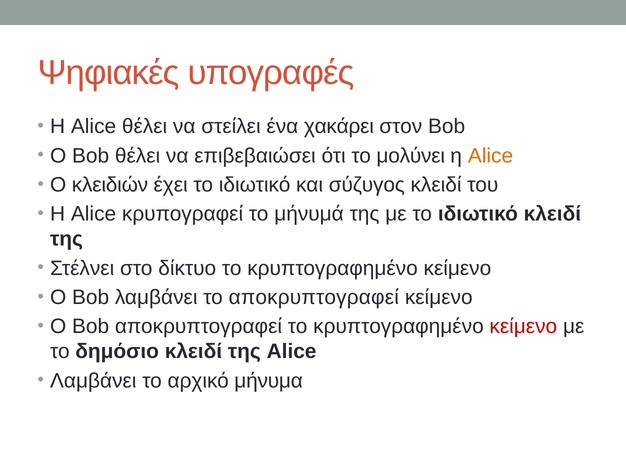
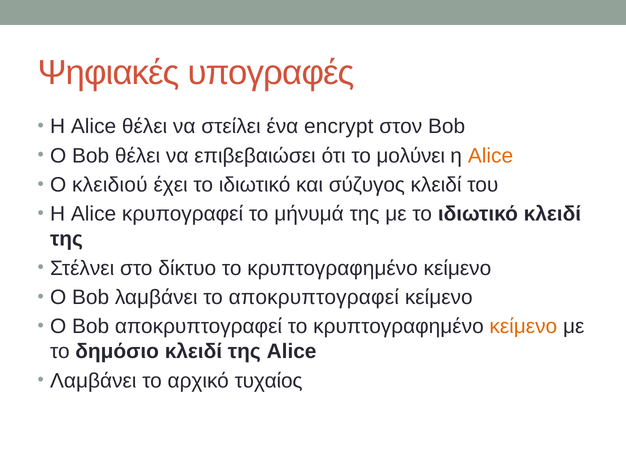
χακάρει: χακάρει -> encrypt
κλειδιών: κλειδιών -> κλειδιού
κείμενο at (523, 327) colour: red -> orange
μήνυμα: μήνυμα -> τυχαίος
